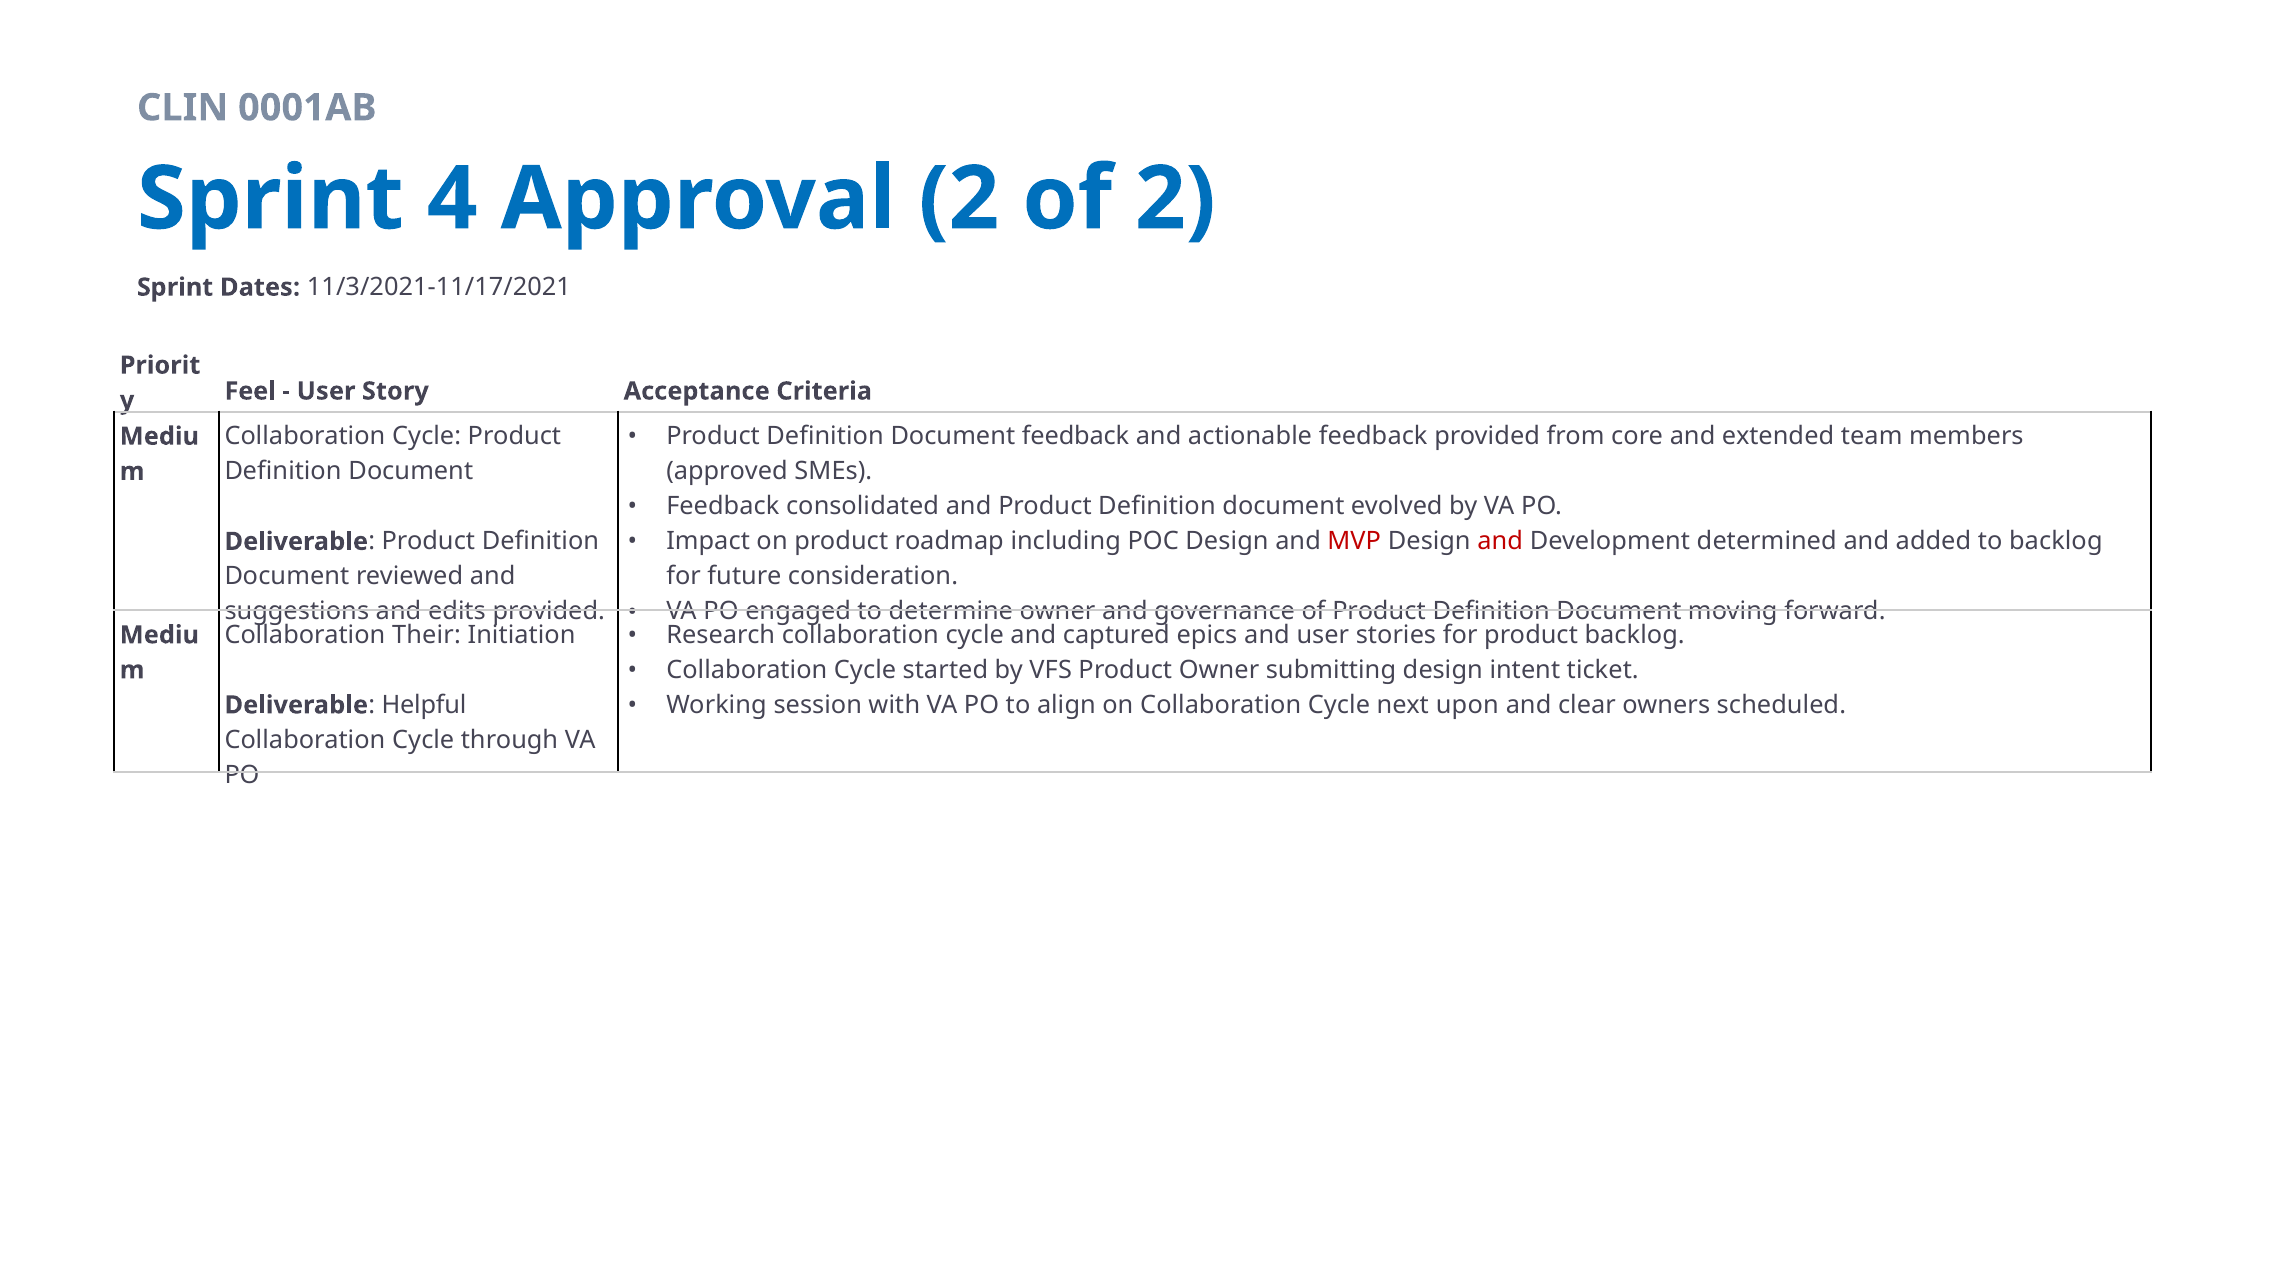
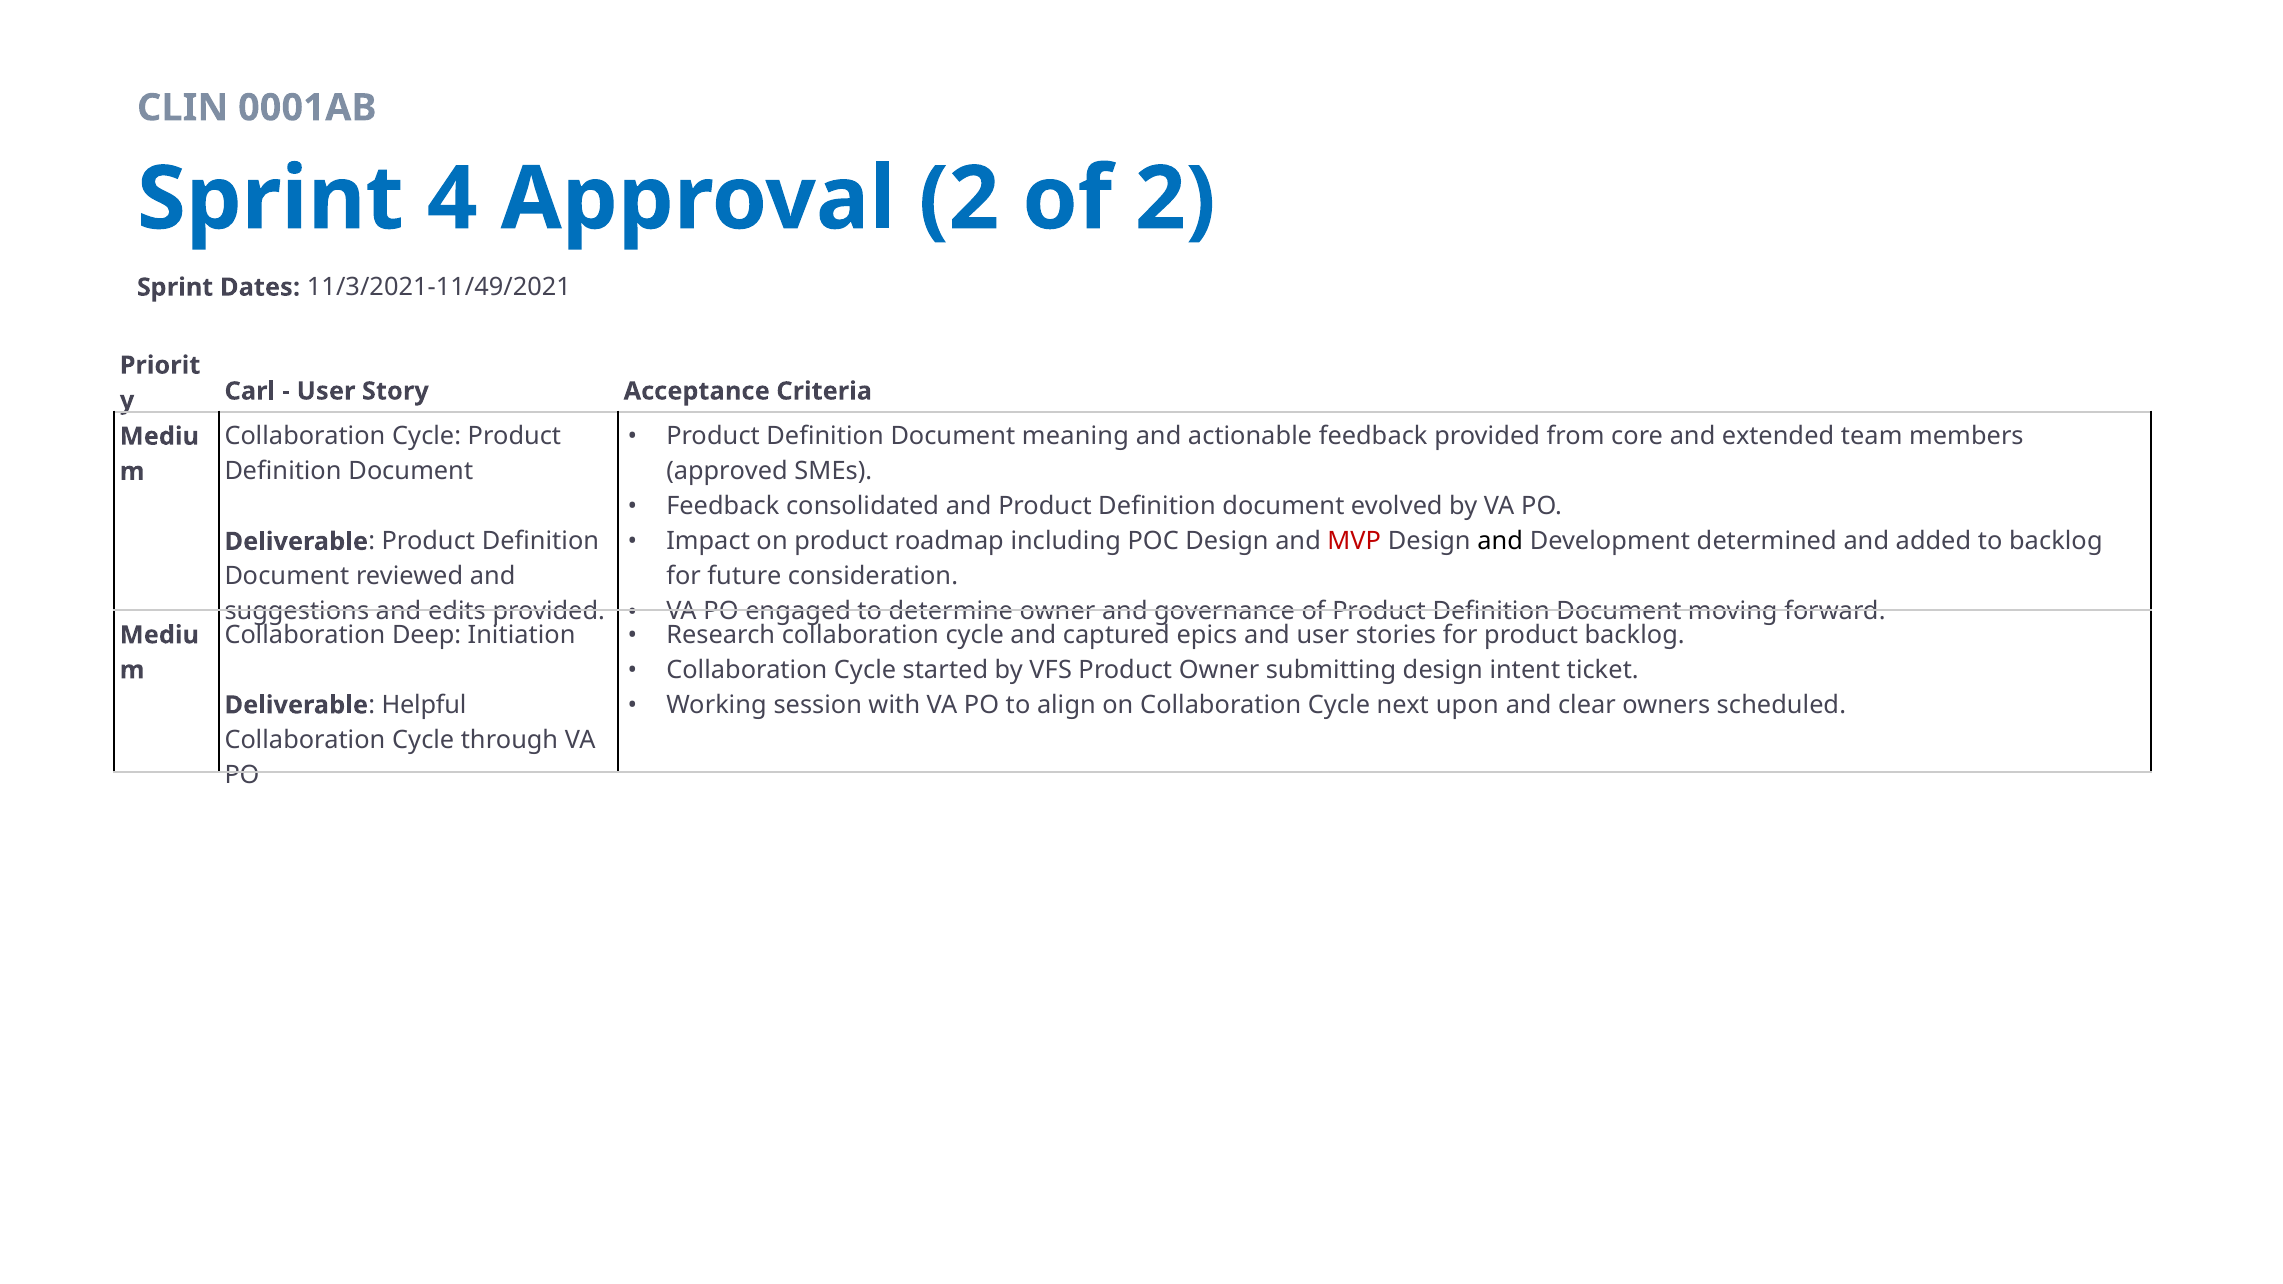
11/3/2021-11/17/2021: 11/3/2021-11/17/2021 -> 11/3/2021-11/49/2021
Feel: Feel -> Carl
Document feedback: feedback -> meaning
and at (1500, 542) colour: red -> black
Their: Their -> Deep
